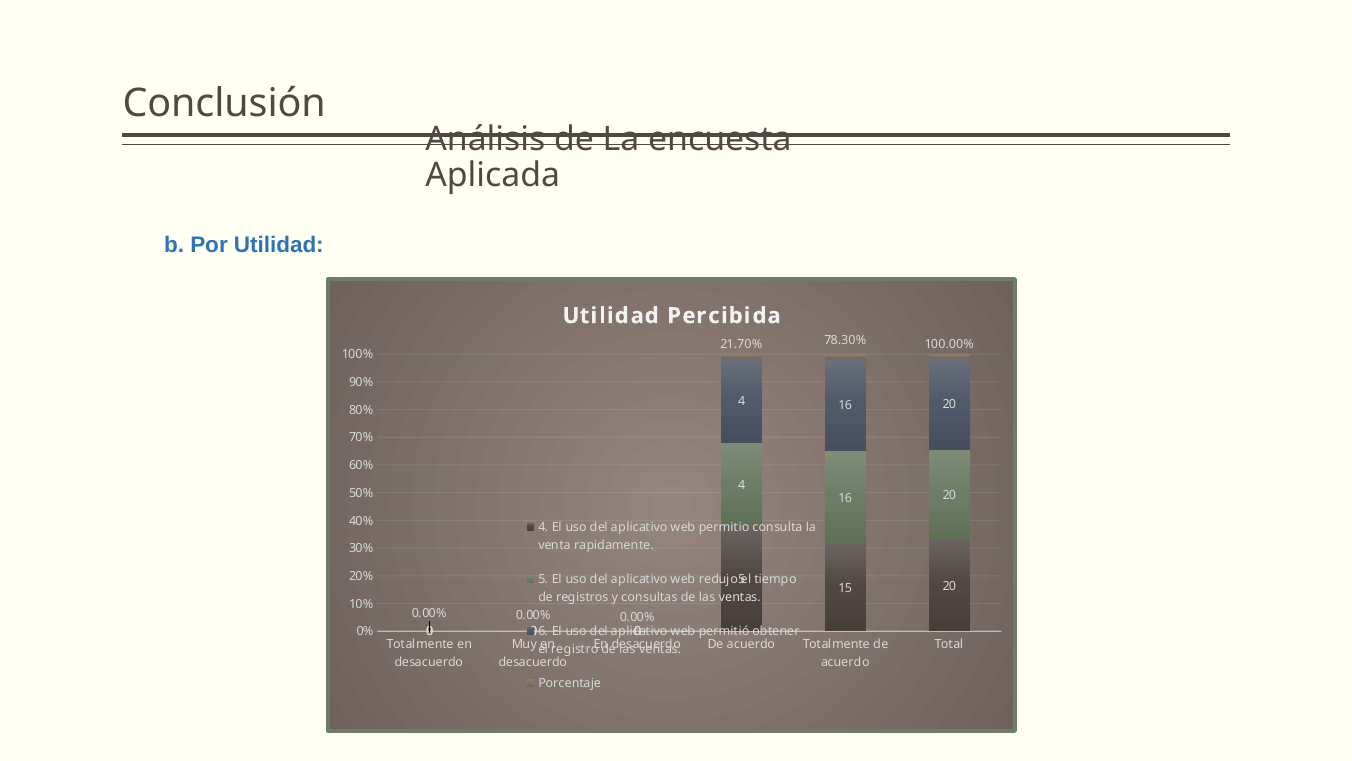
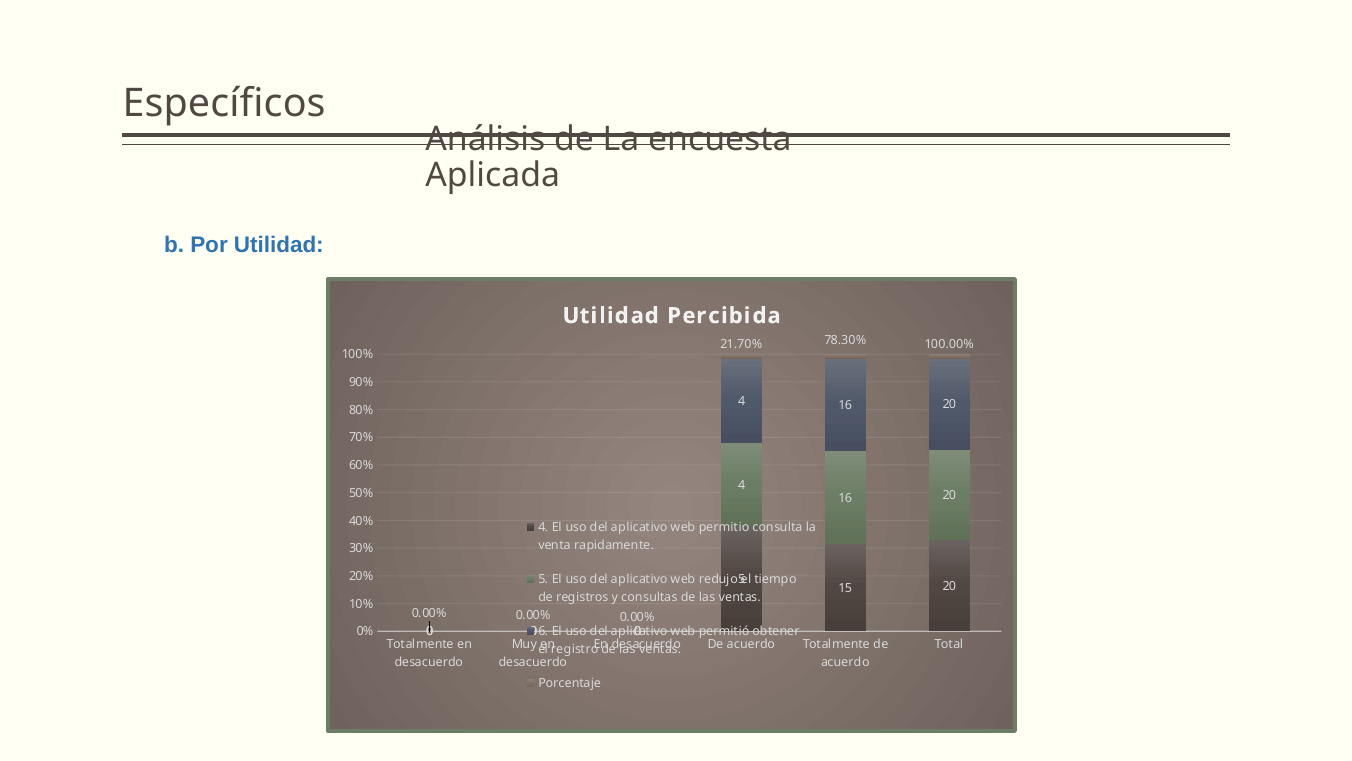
Conclusión: Conclusión -> Específicos
